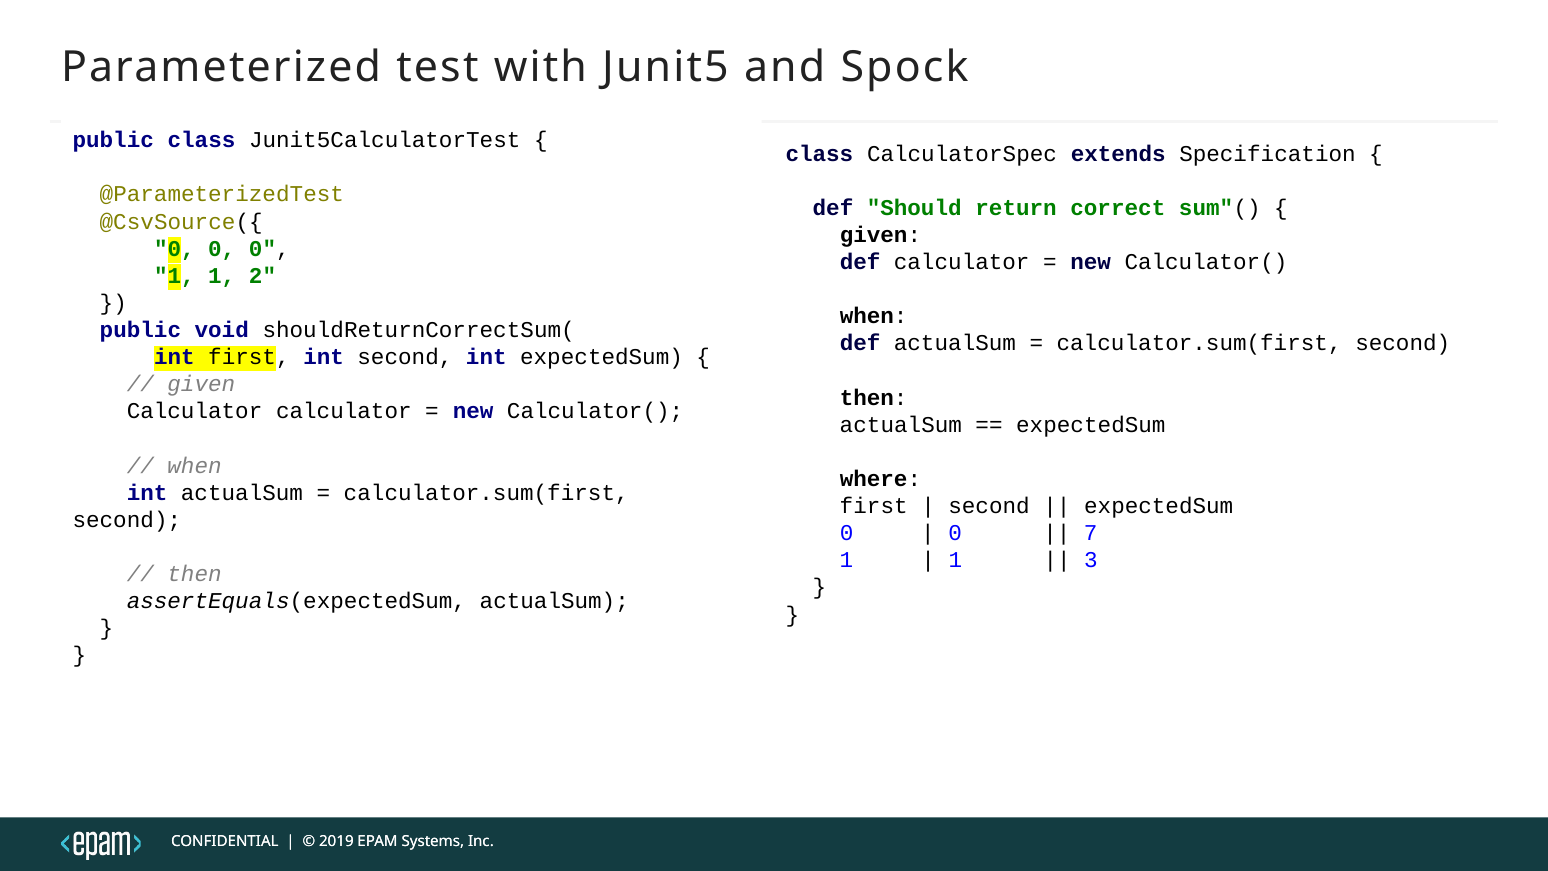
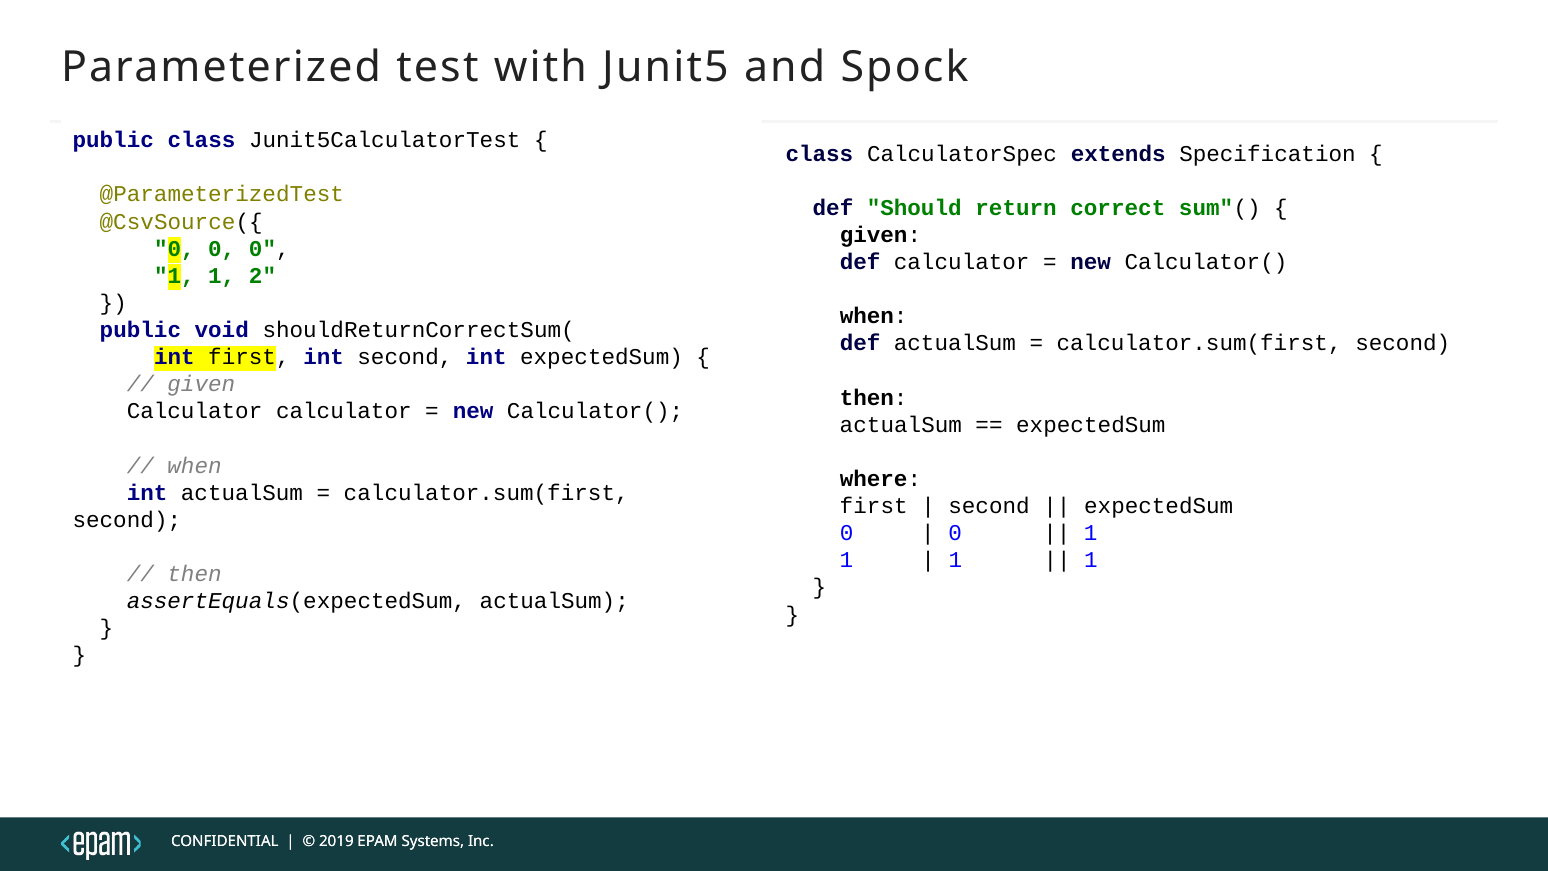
7 at (1091, 533): 7 -> 1
3 at (1091, 560): 3 -> 1
